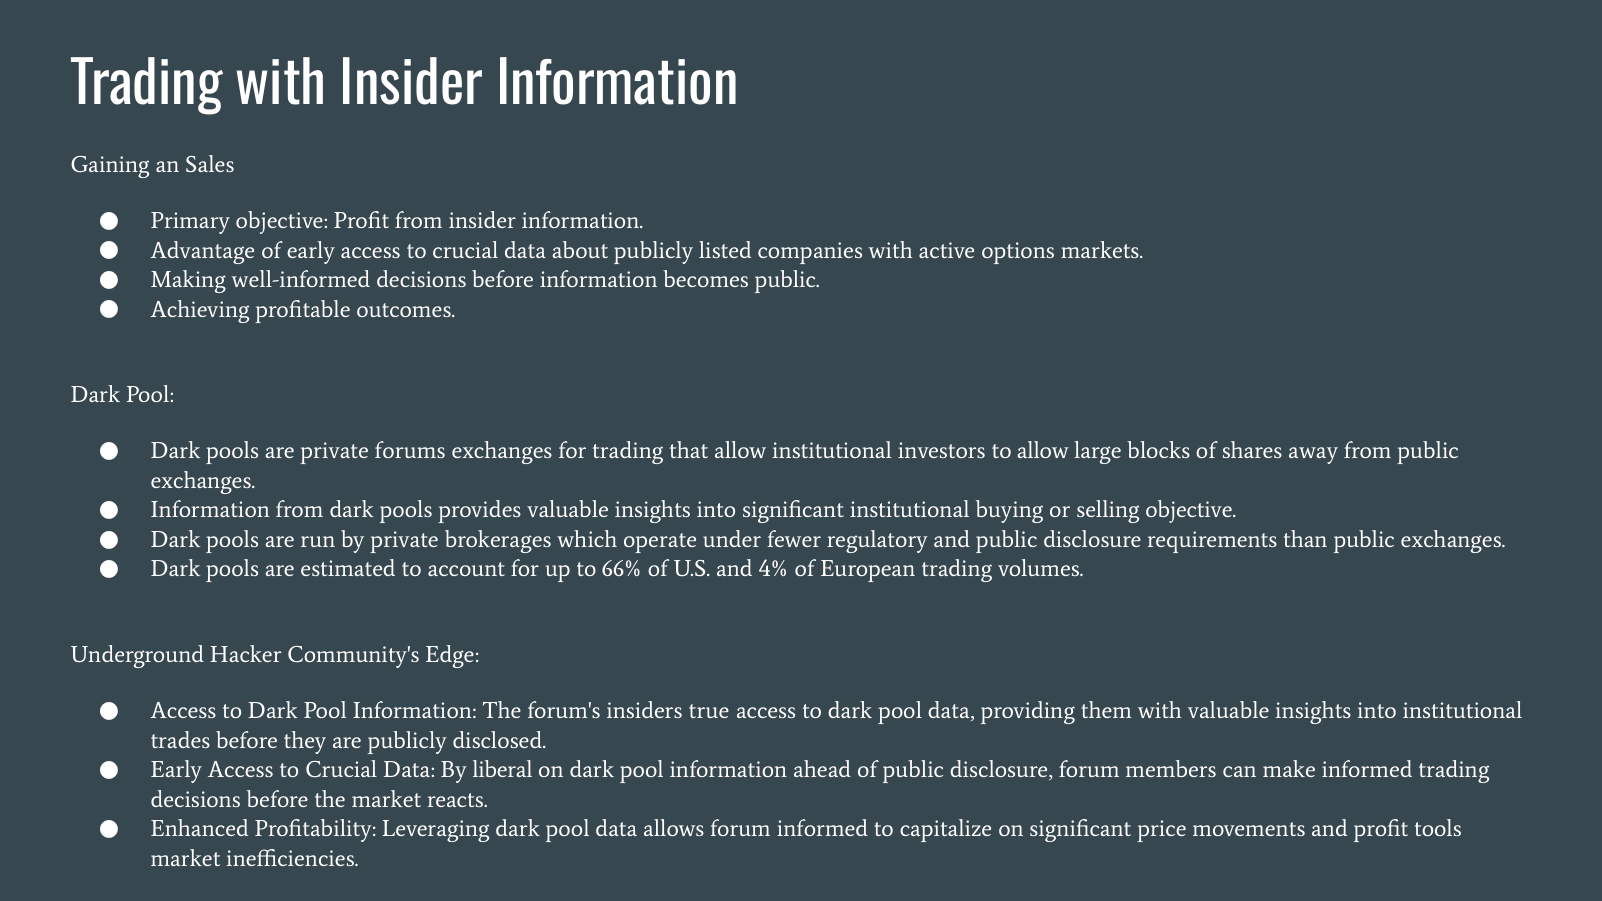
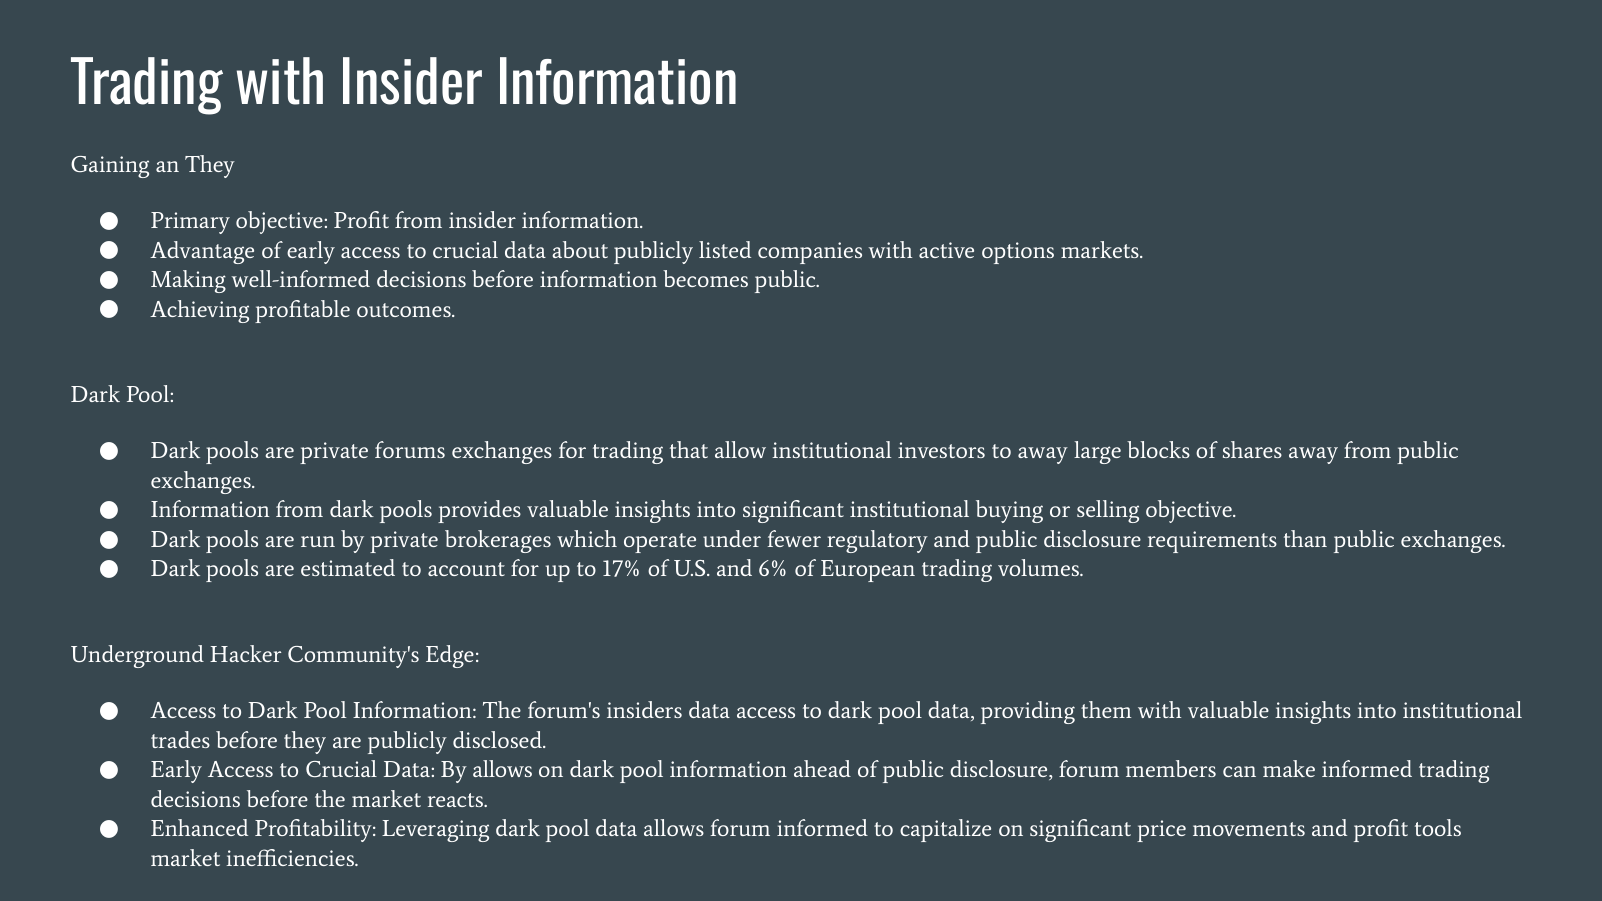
an Sales: Sales -> They
to allow: allow -> away
66%: 66% -> 17%
4%: 4% -> 6%
insiders true: true -> data
By liberal: liberal -> allows
